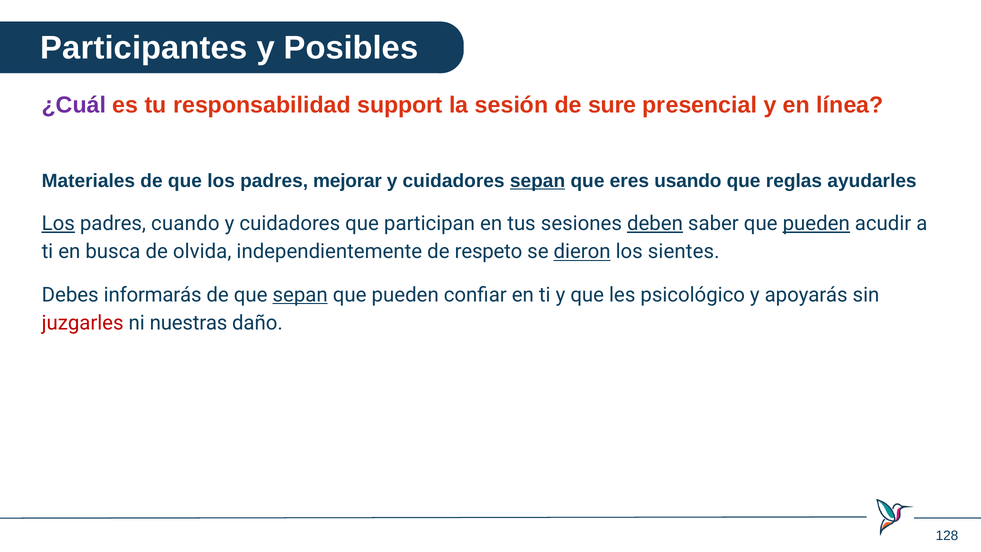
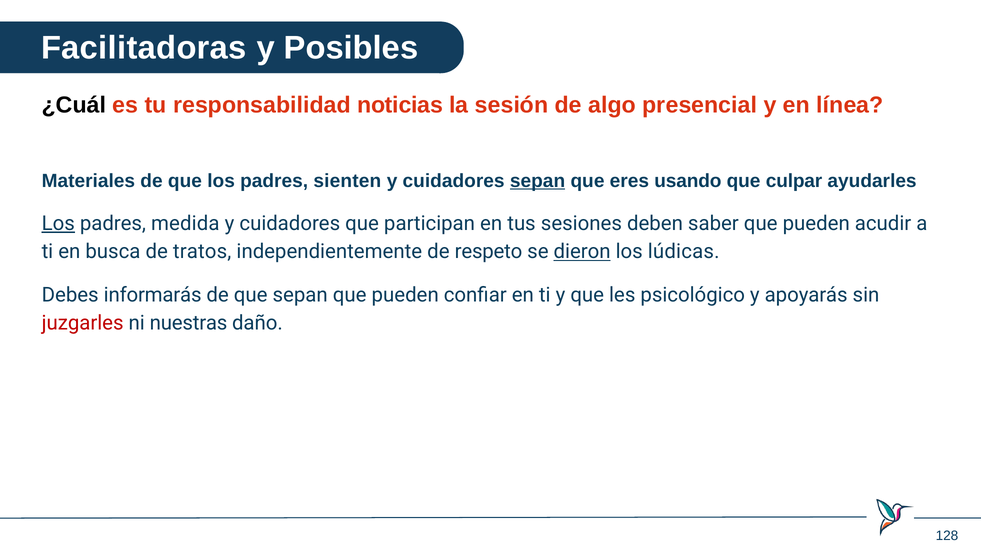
Participantes: Participantes -> Facilitadoras
¿Cuál colour: purple -> black
support: support -> noticias
sure: sure -> algo
mejorar: mejorar -> sienten
reglas: reglas -> culpar
cuando: cuando -> medida
deben underline: present -> none
pueden at (816, 223) underline: present -> none
olvida: olvida -> tratos
sientes: sientes -> lúdicas
sepan at (300, 295) underline: present -> none
